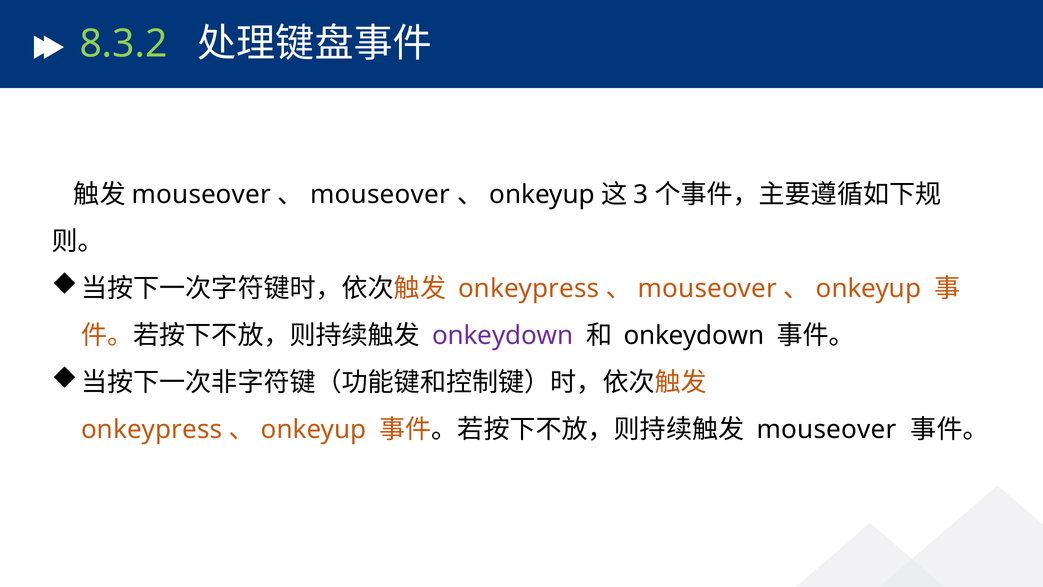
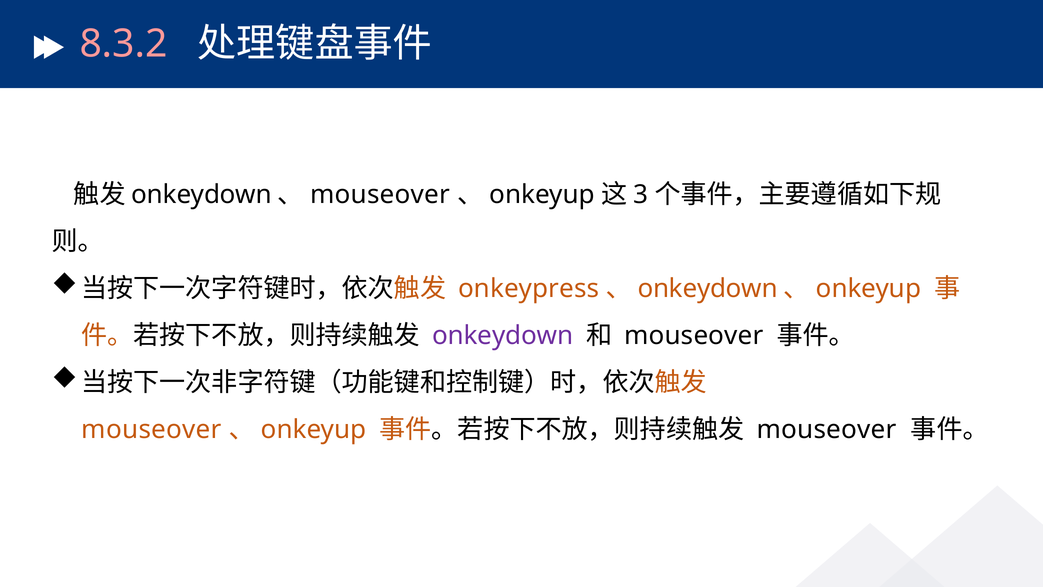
8.3.2 colour: light green -> pink
mouseover at (201, 195): mouseover -> onkeydown
mouseover at (707, 288): mouseover -> onkeydown
onkeydown at (694, 335): onkeydown -> mouseover
onkeypress at (152, 429): onkeypress -> mouseover
